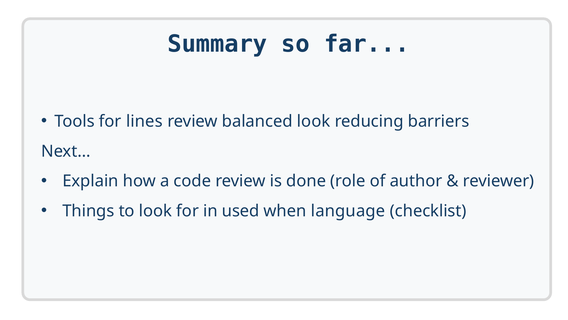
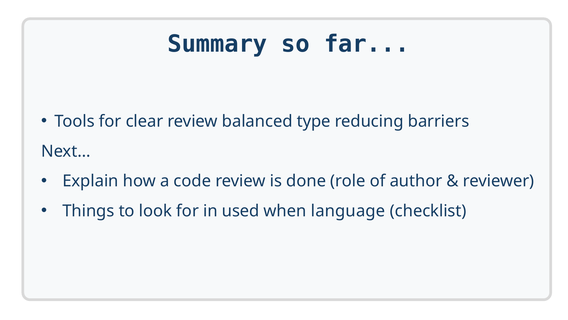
lines: lines -> clear
balanced look: look -> type
